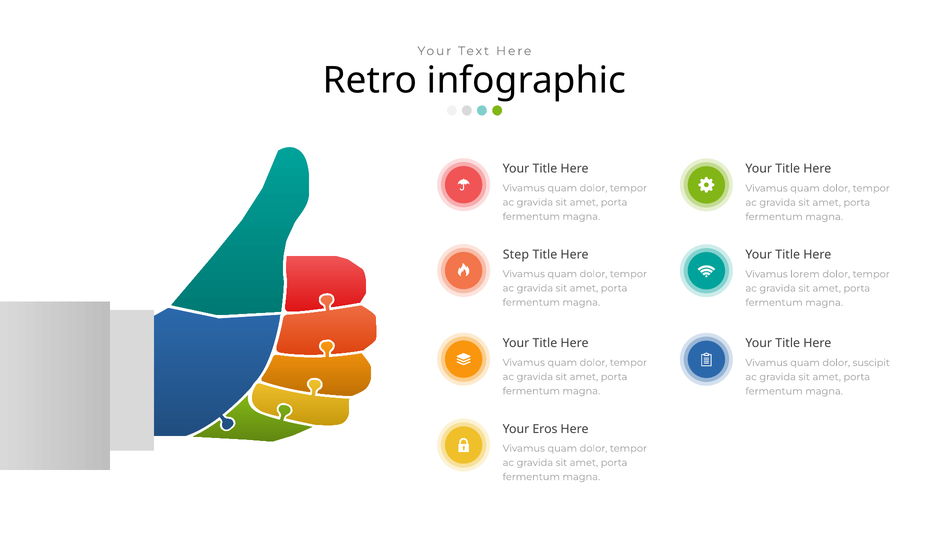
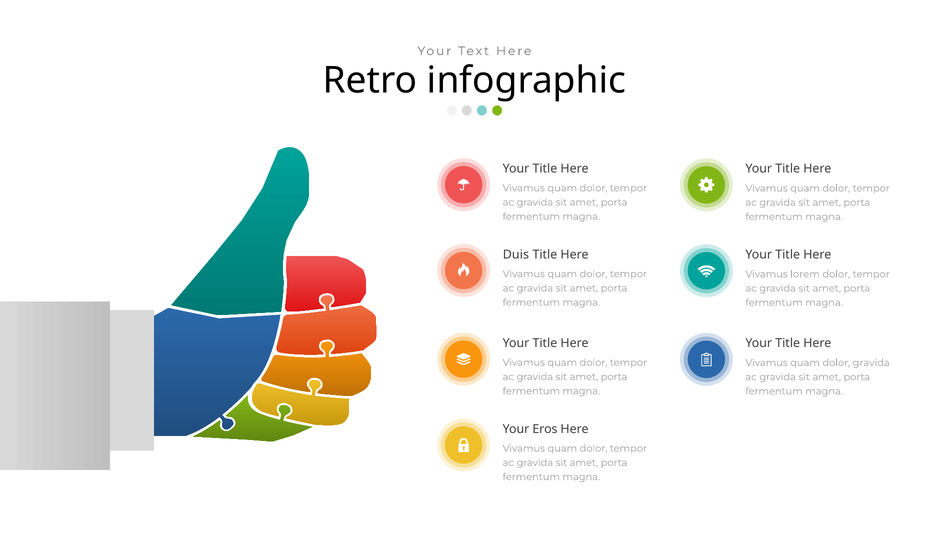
Step: Step -> Duis
dolor suscipit: suscipit -> gravida
